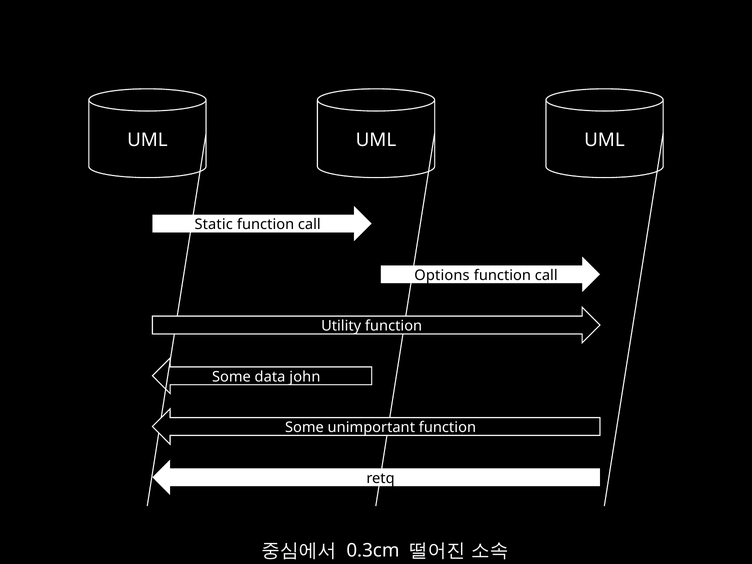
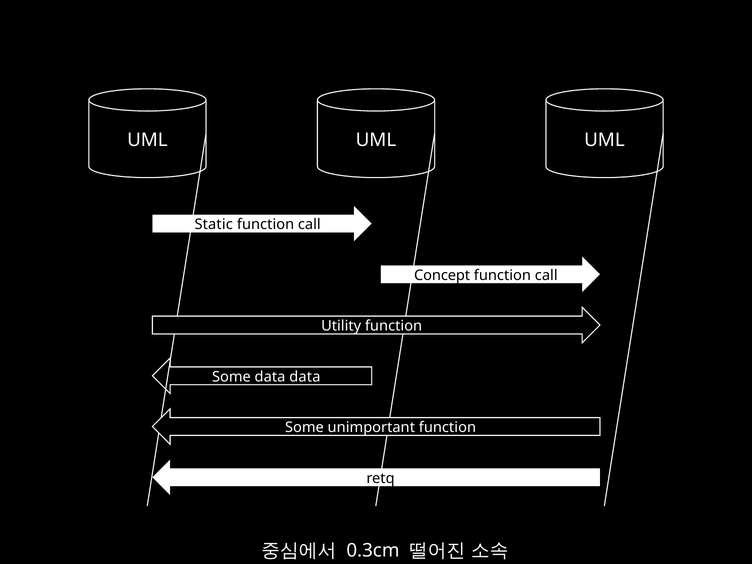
Options: Options -> Concept
data john: john -> data
